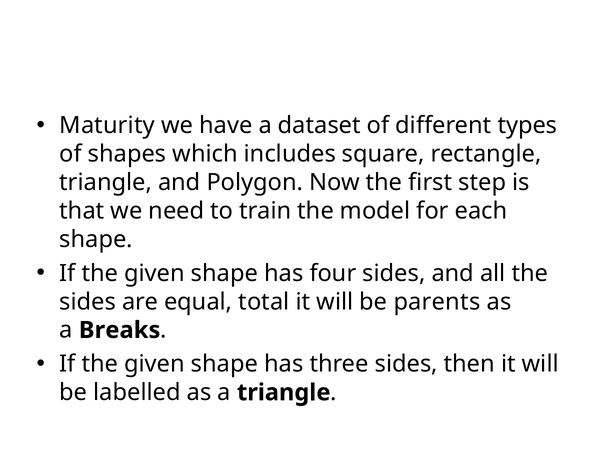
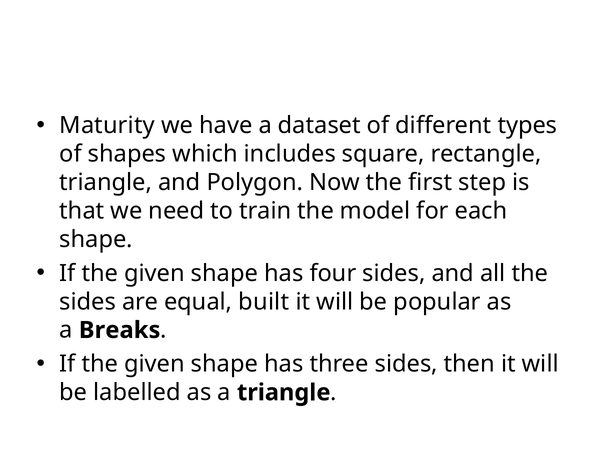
total: total -> built
parents: parents -> popular
